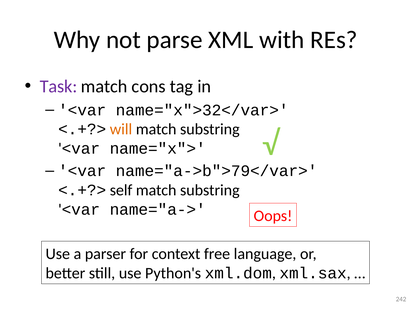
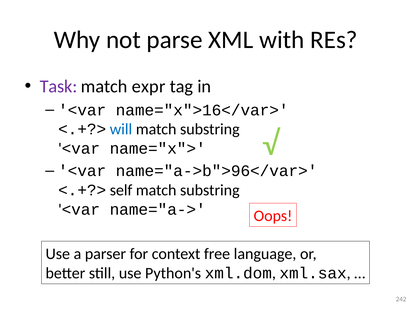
cons: cons -> expr
name="x">32</var>: name="x">32</var> -> name="x">16</var>
will colour: orange -> blue
name="a->b">79</var>: name="a->b">79</var> -> name="a->b">96</var>
